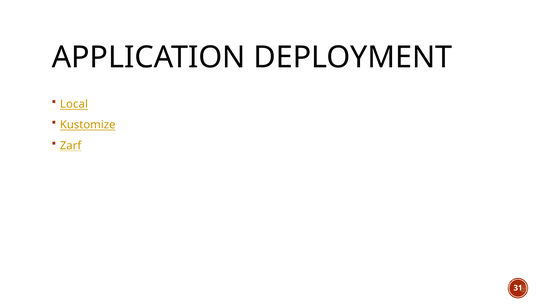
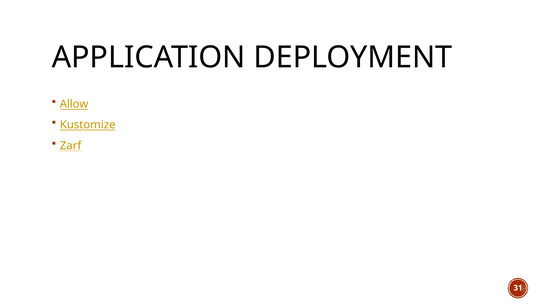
Local: Local -> Allow
